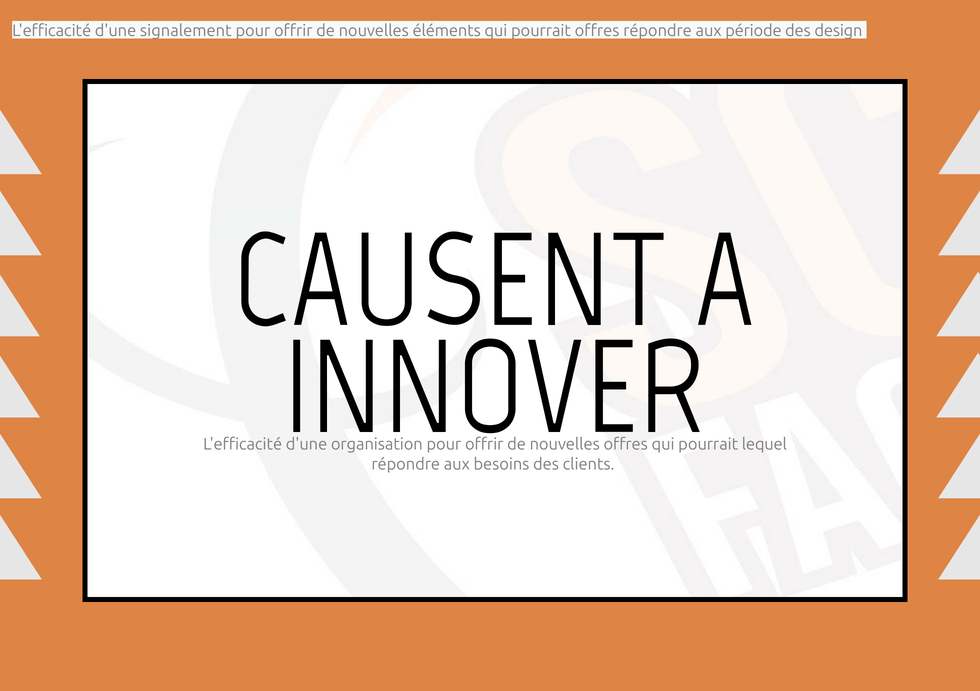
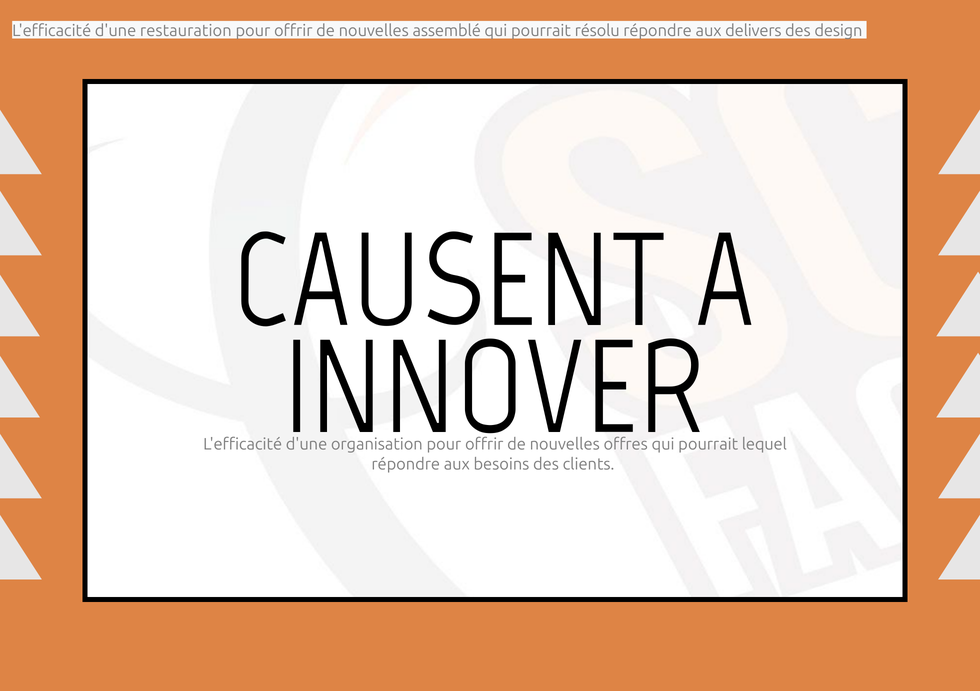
signalement: signalement -> restauration
éléments: éléments -> assemblé
pourrait offres: offres -> résolu
période: période -> delivers
